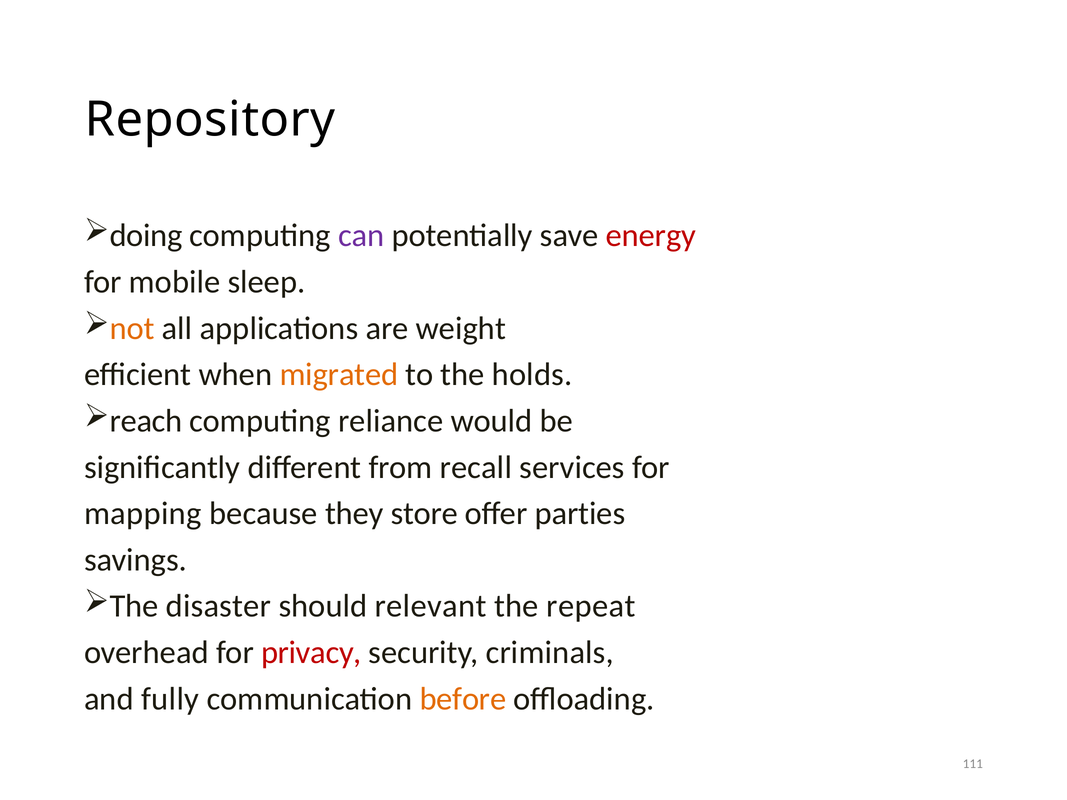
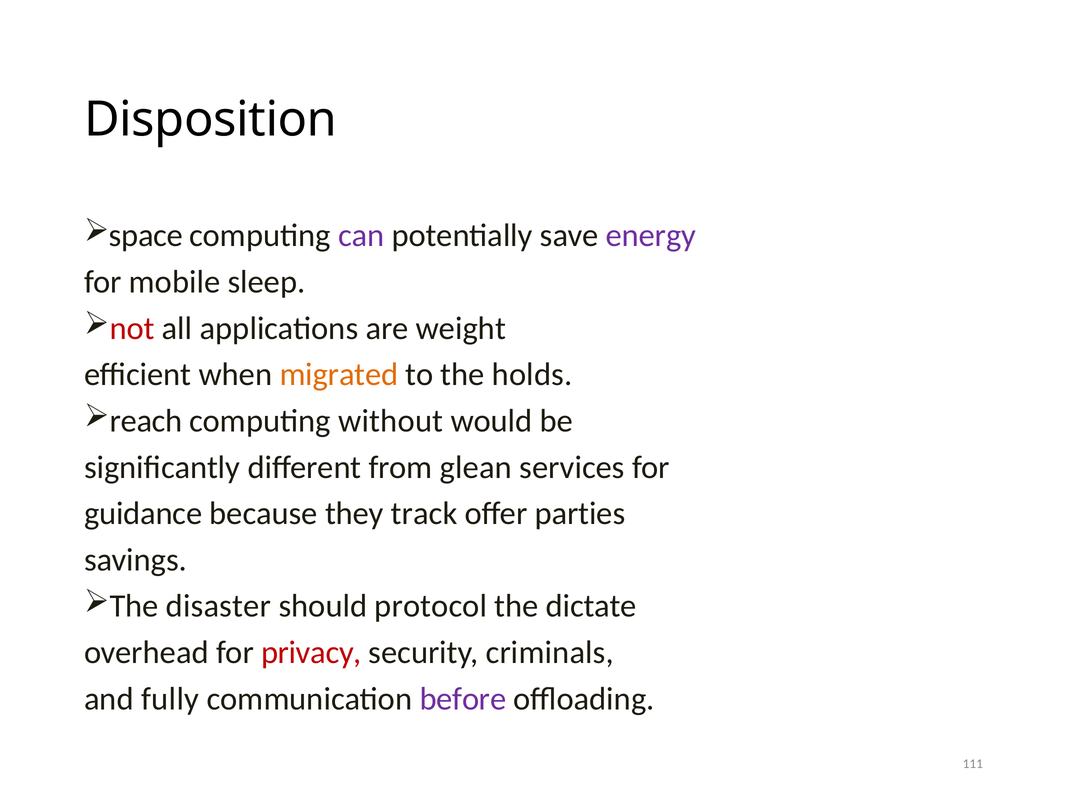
Repository: Repository -> Disposition
doing: doing -> space
energy colour: red -> purple
not colour: orange -> red
reliance: reliance -> without
recall: recall -> glean
mapping: mapping -> guidance
store: store -> track
relevant: relevant -> protocol
repeat: repeat -> dictate
before colour: orange -> purple
